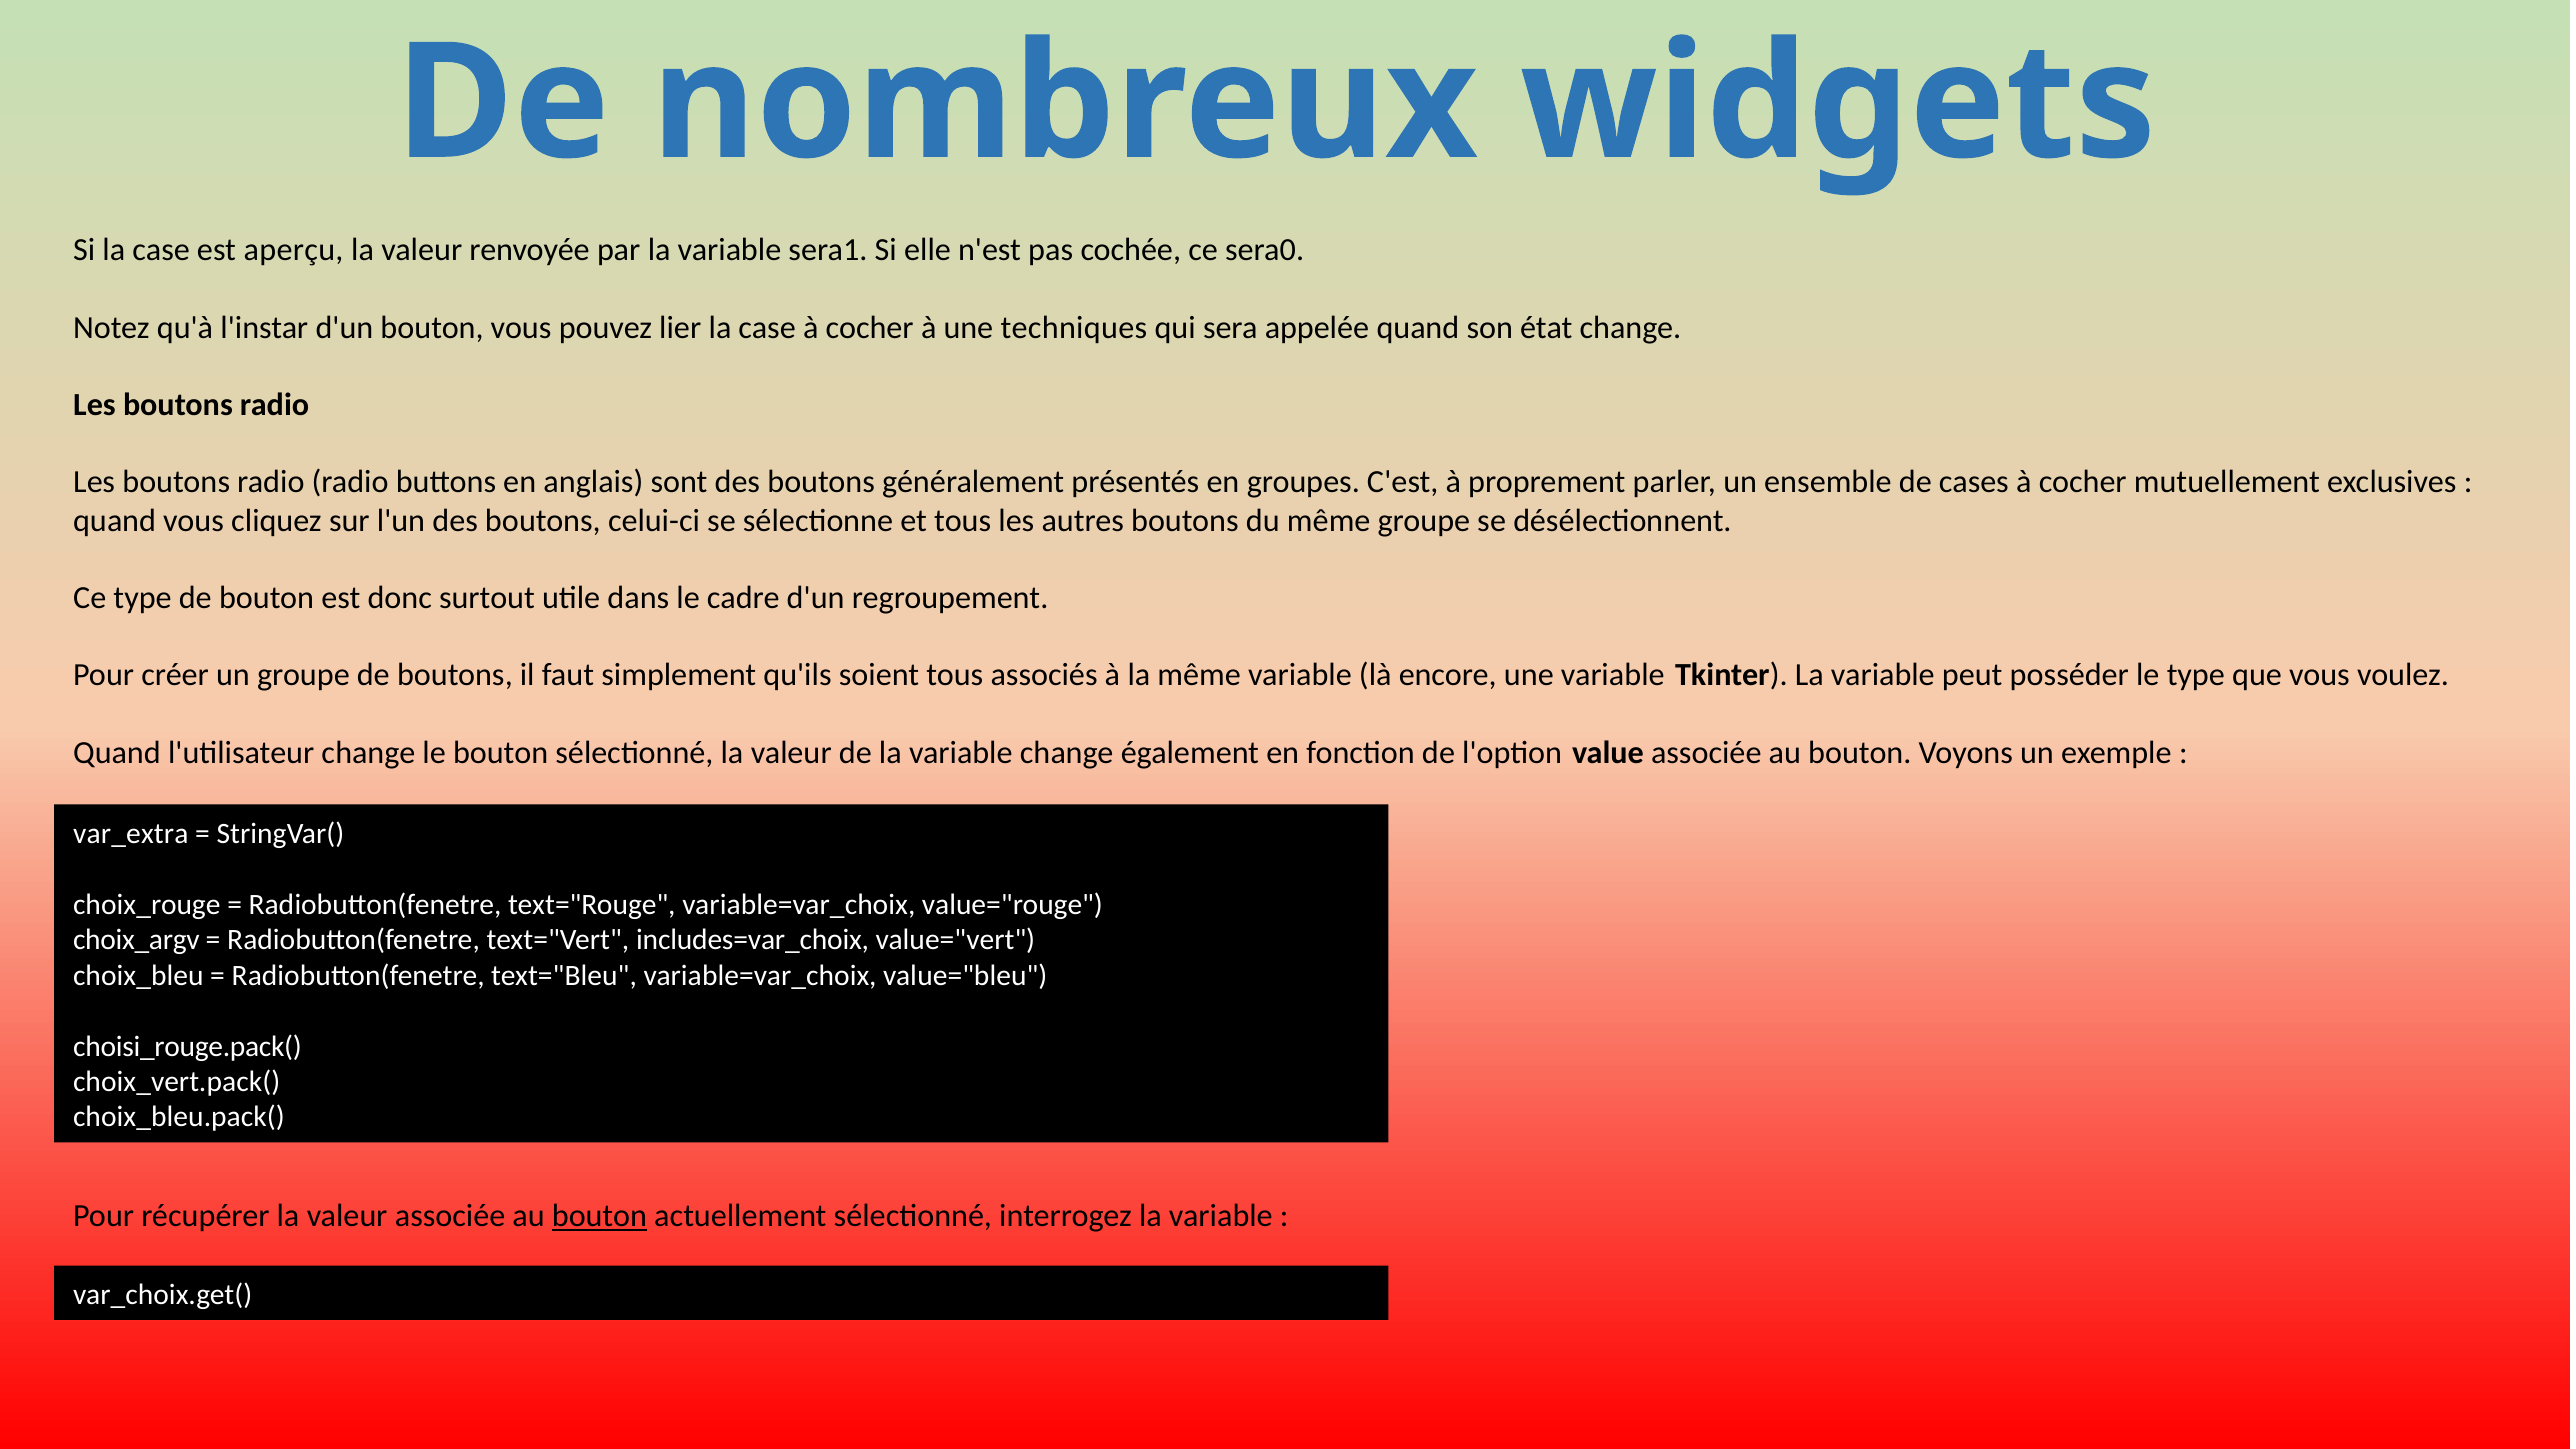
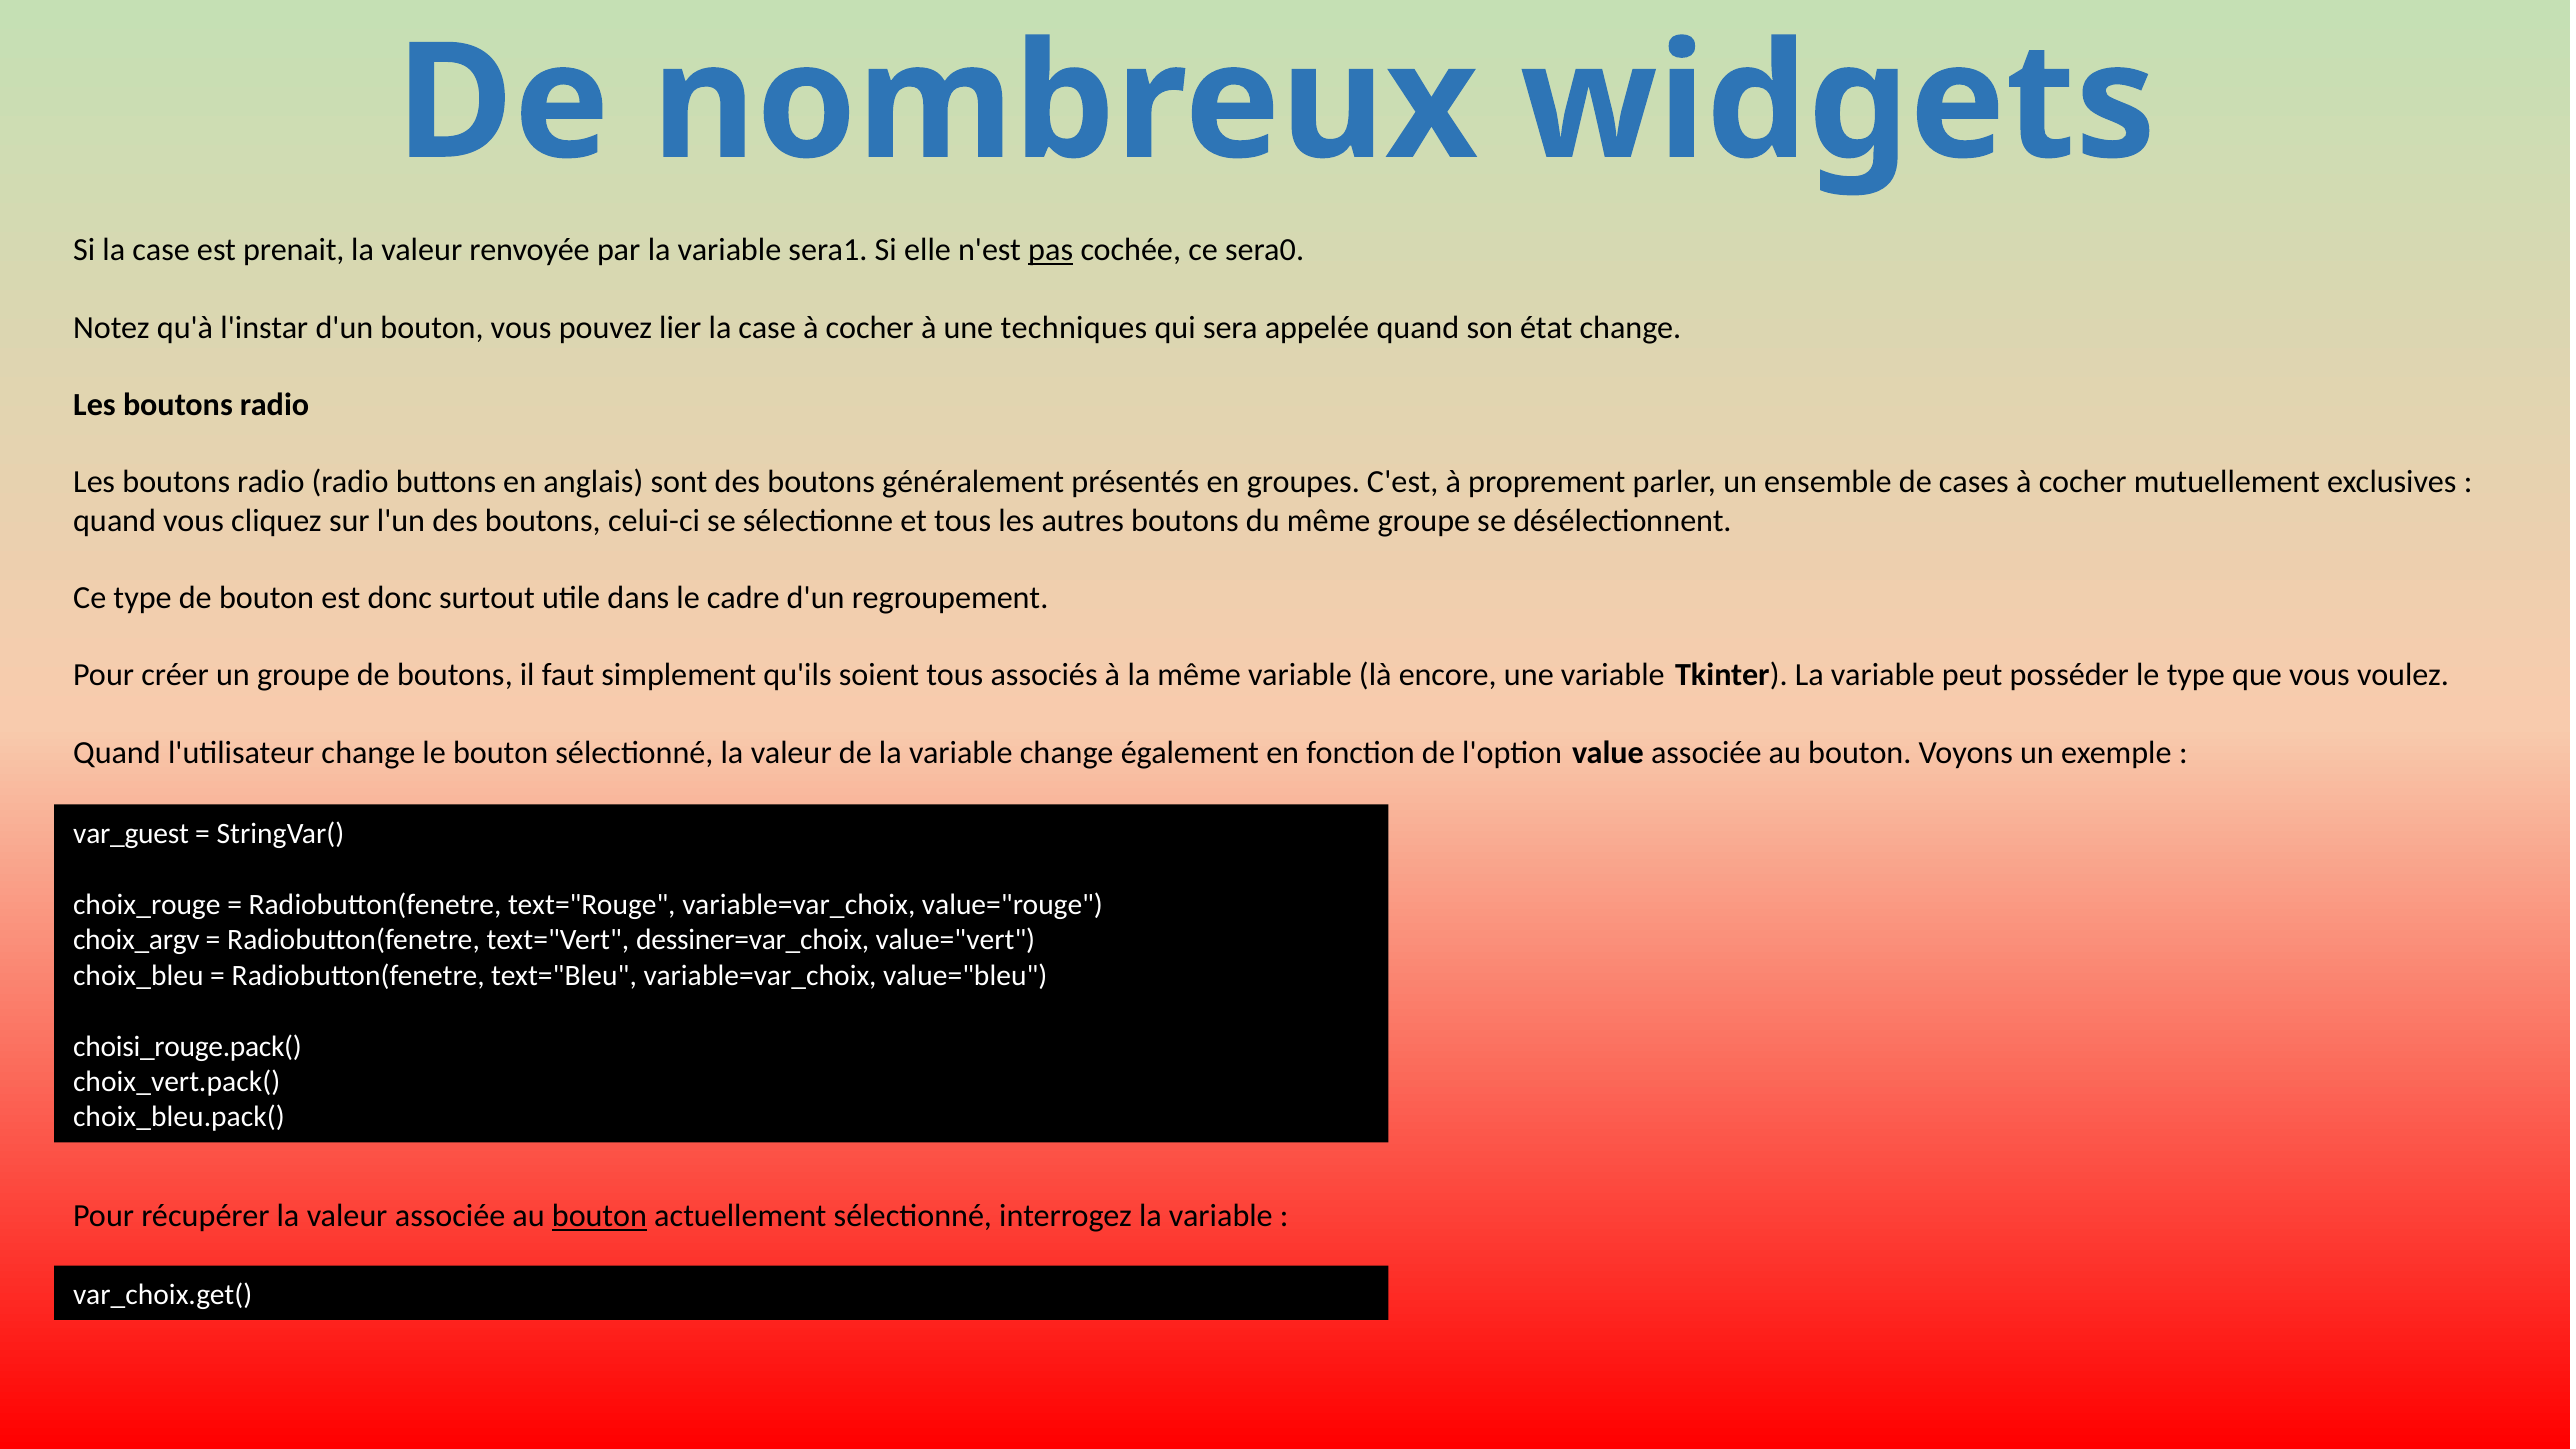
aperçu: aperçu -> prenait
pas underline: none -> present
var_extra: var_extra -> var_guest
includes=var_choix: includes=var_choix -> dessiner=var_choix
